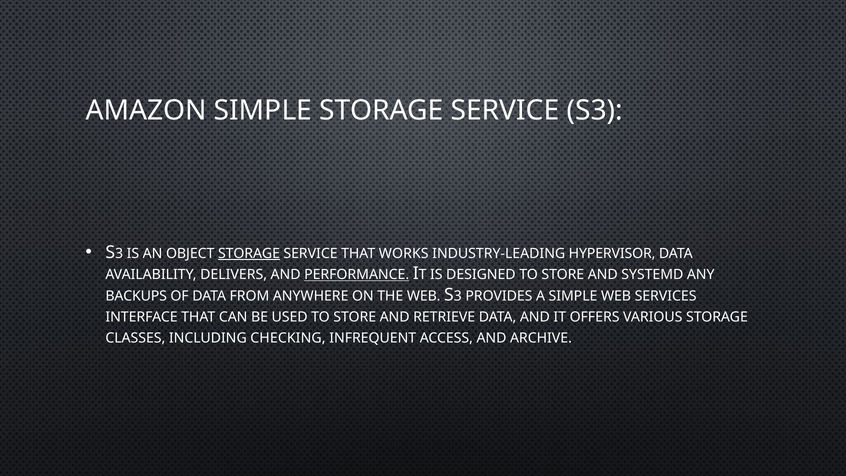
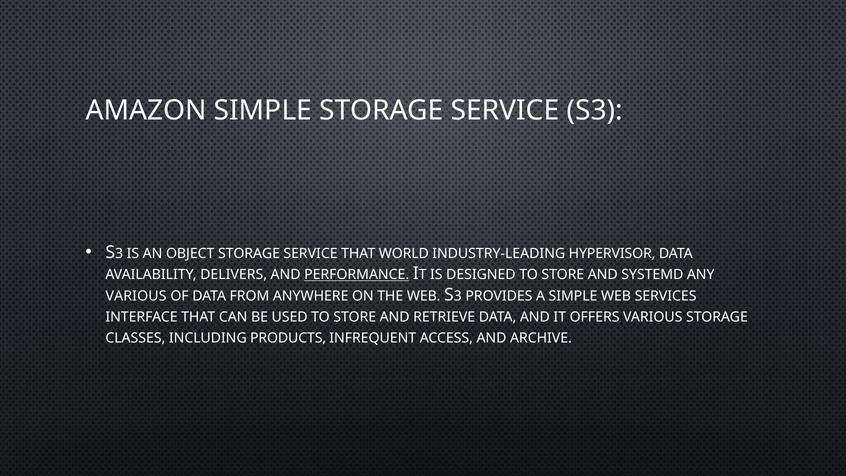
STORAGE at (249, 254) underline: present -> none
WORKS: WORKS -> WORLD
BACKUPS at (136, 296): BACKUPS -> VARIOUS
CHECKING: CHECKING -> PRODUCTS
